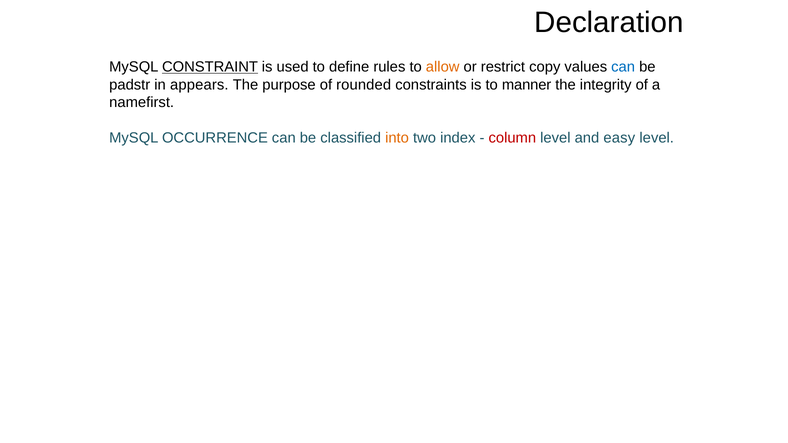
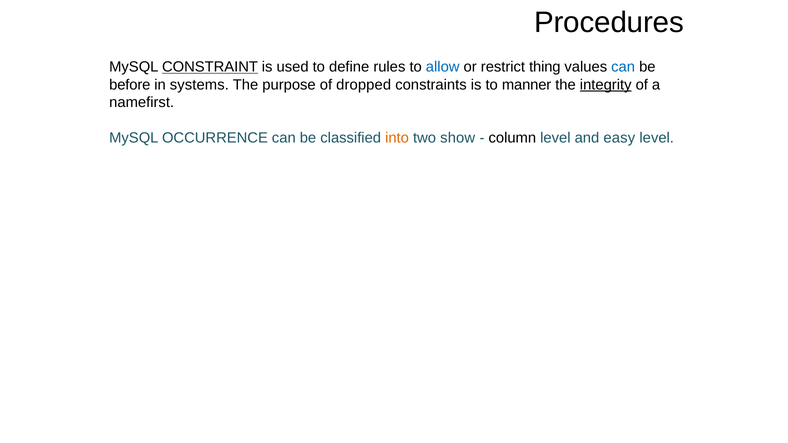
Declaration: Declaration -> Procedures
allow colour: orange -> blue
copy: copy -> thing
padstr: padstr -> before
appears: appears -> systems
rounded: rounded -> dropped
integrity underline: none -> present
index: index -> show
column at (512, 138) colour: red -> black
